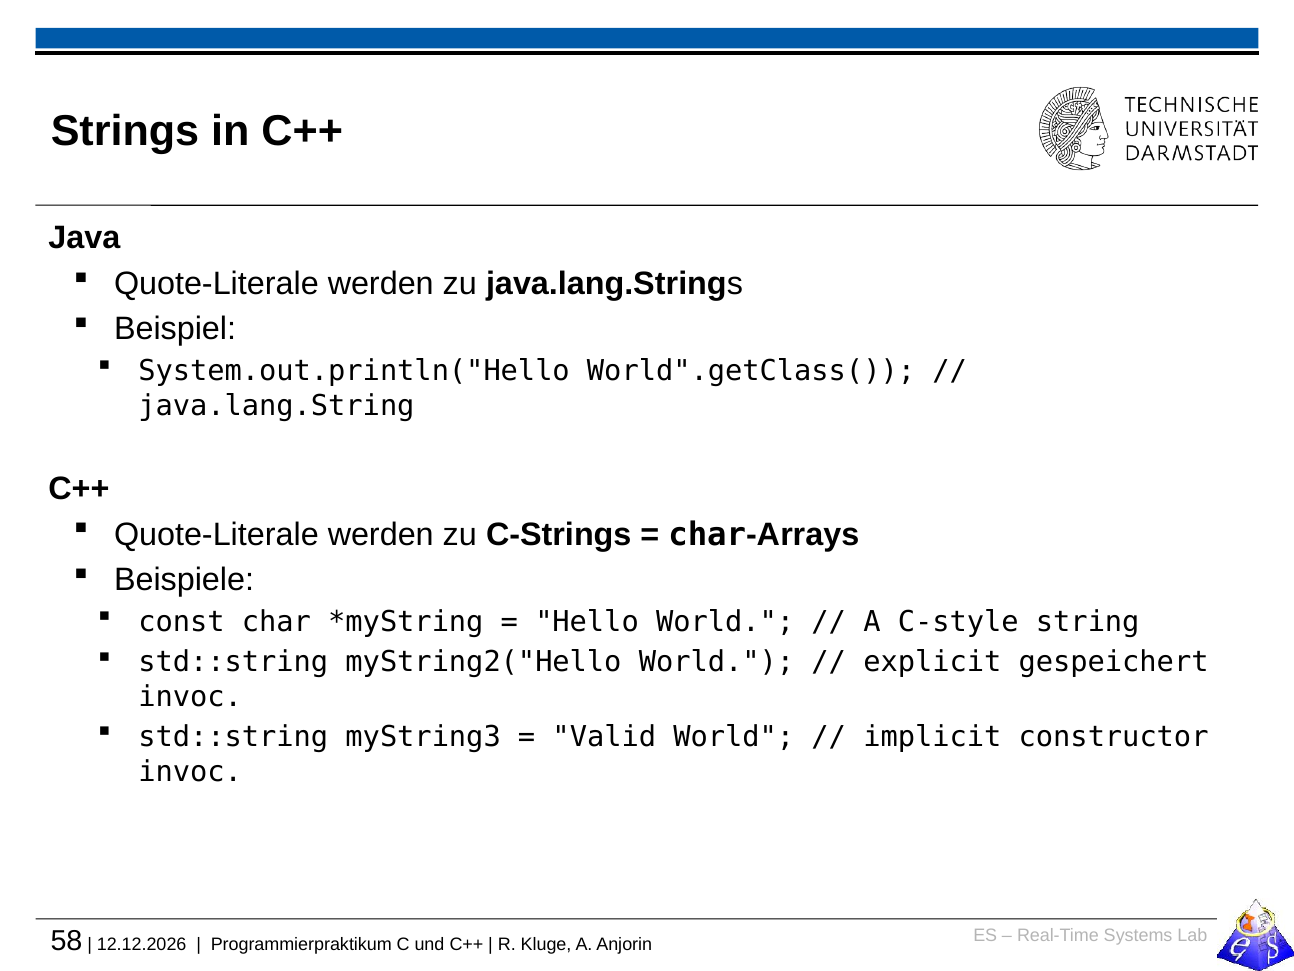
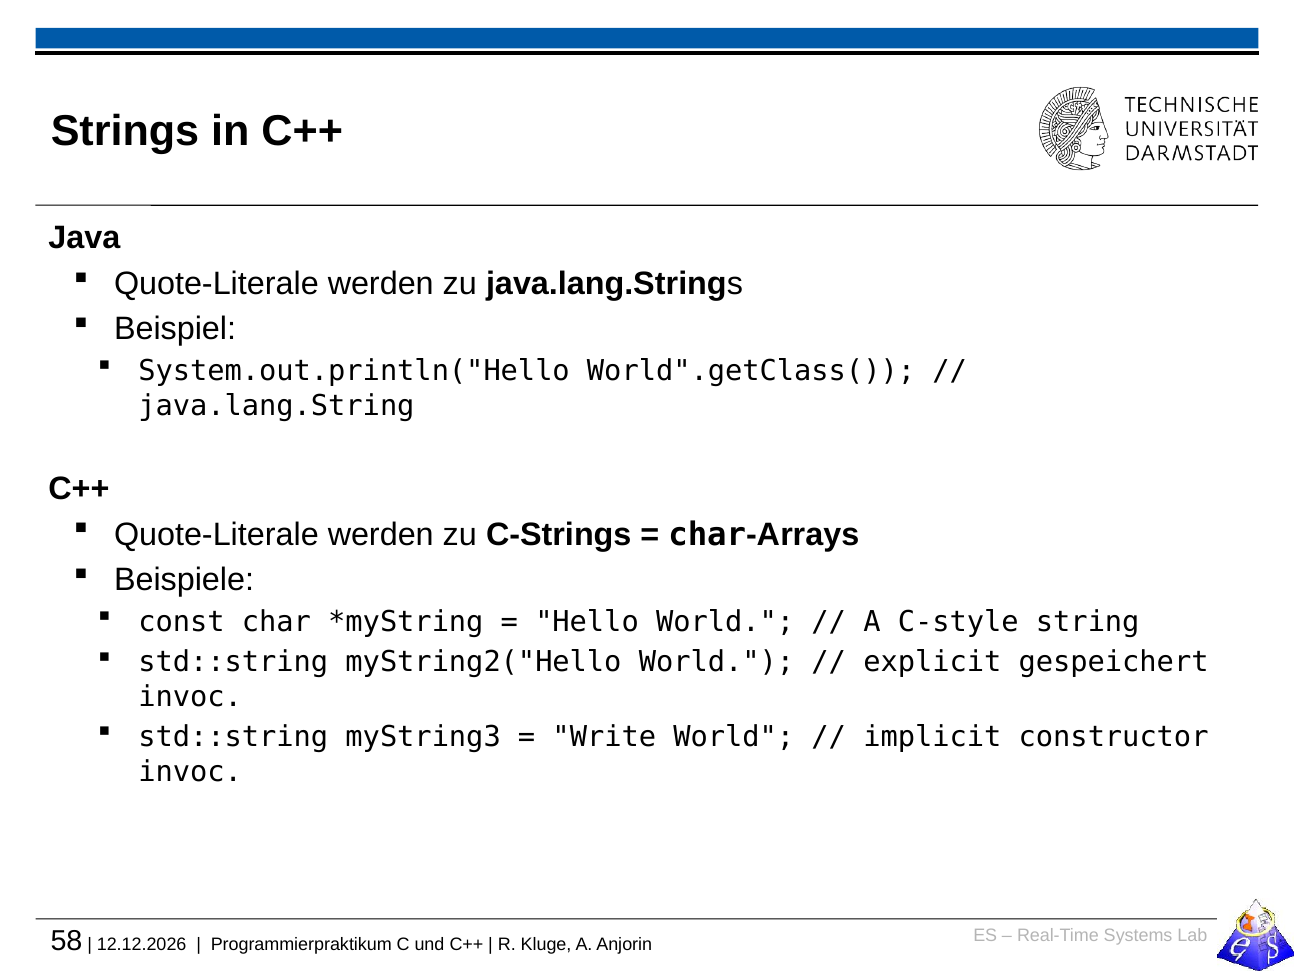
Valid: Valid -> Write
